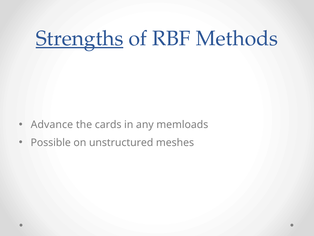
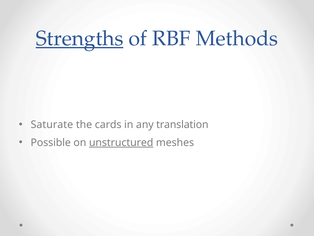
Advance: Advance -> Saturate
memloads: memloads -> translation
unstructured underline: none -> present
